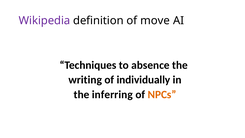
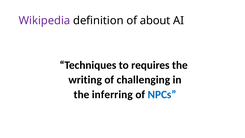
move: move -> about
absence: absence -> requires
individually: individually -> challenging
NPCs colour: orange -> blue
